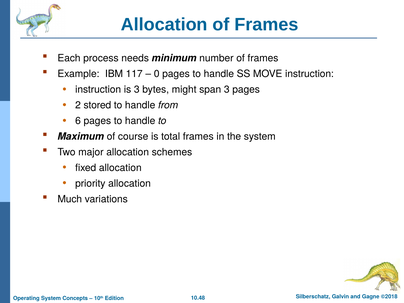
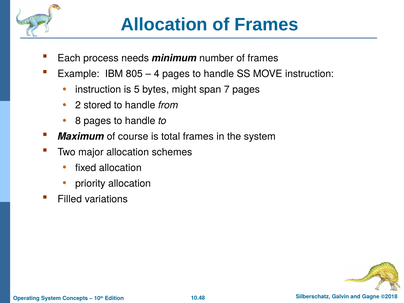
117: 117 -> 805
0: 0 -> 4
is 3: 3 -> 5
span 3: 3 -> 7
6: 6 -> 8
Much: Much -> Filled
